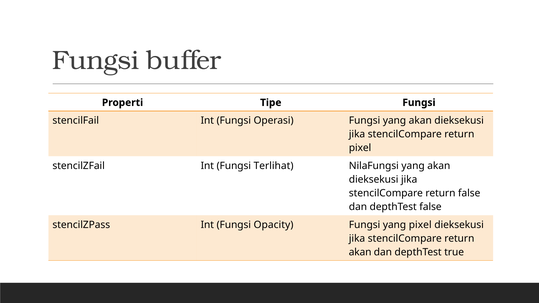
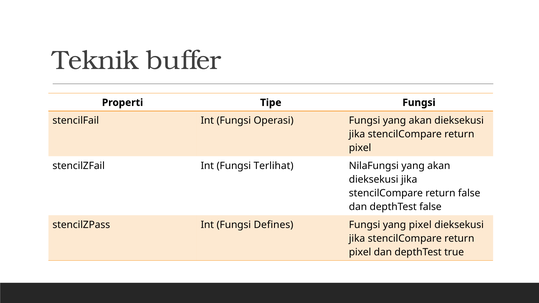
Fungsi at (96, 60): Fungsi -> Teknik
Opacity: Opacity -> Defines
akan at (360, 252): akan -> pixel
